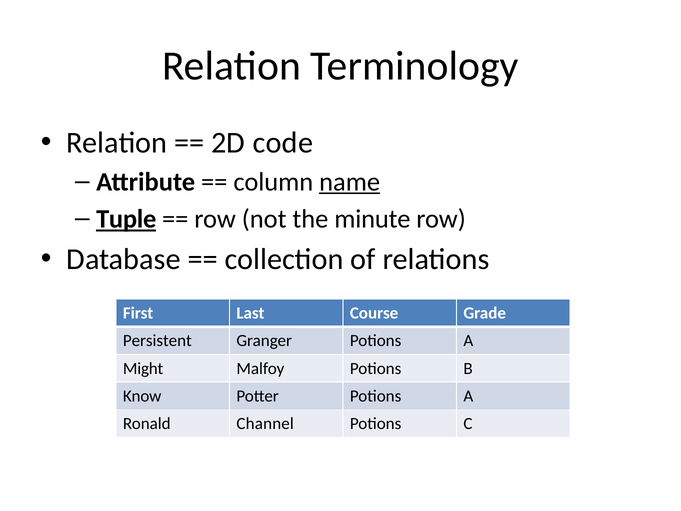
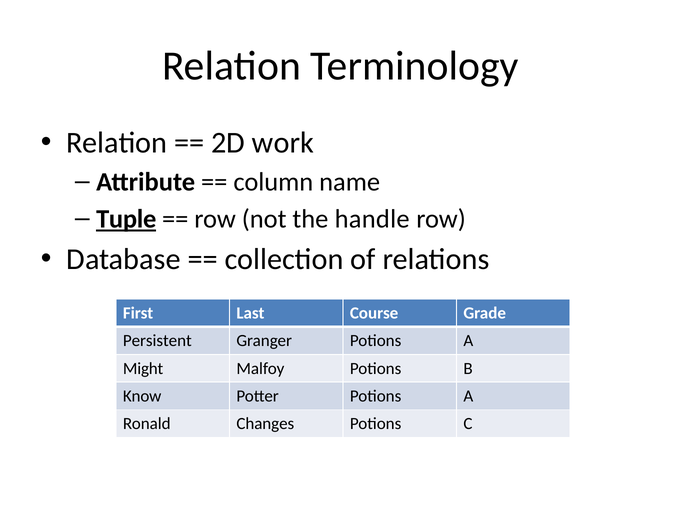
code: code -> work
name underline: present -> none
minute: minute -> handle
Channel: Channel -> Changes
